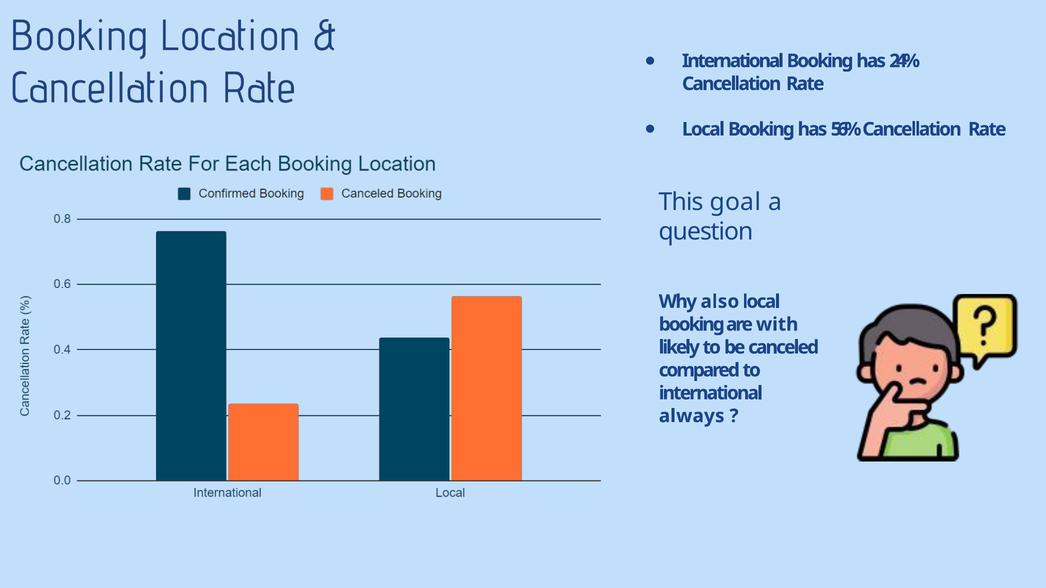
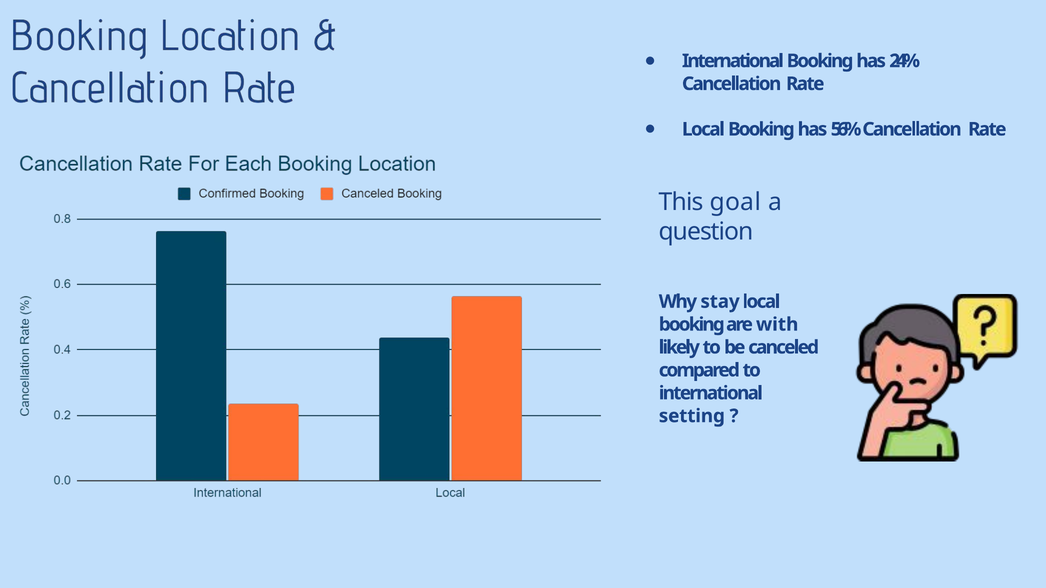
also: also -> stay
always: always -> setting
